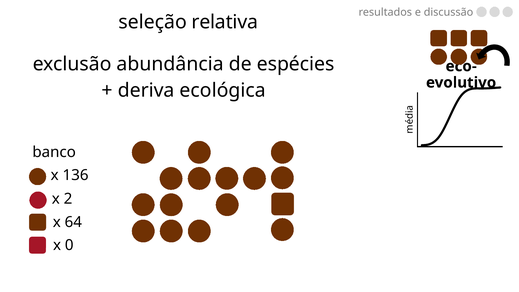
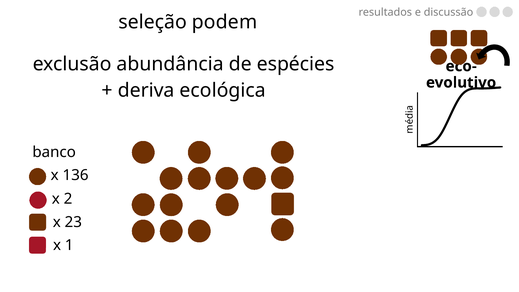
relativa: relativa -> podem
64: 64 -> 23
0: 0 -> 1
